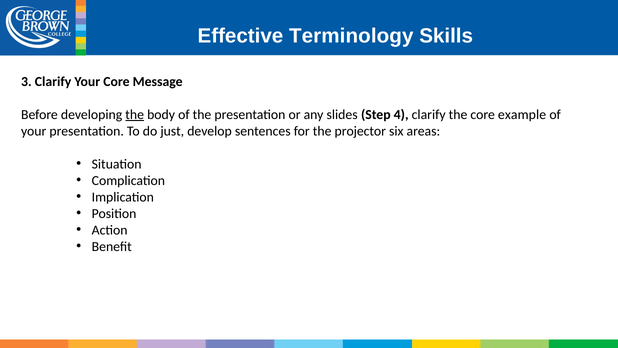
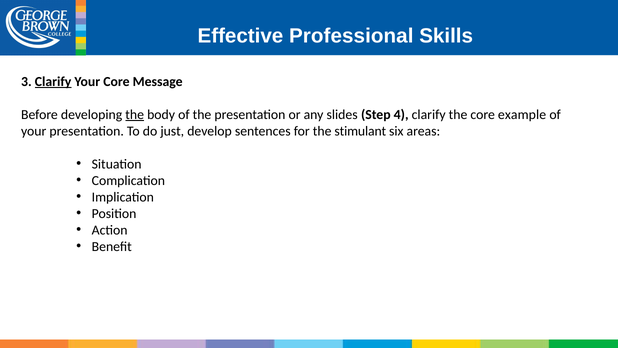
Terminology: Terminology -> Professional
Clarify at (53, 82) underline: none -> present
projector: projector -> stimulant
